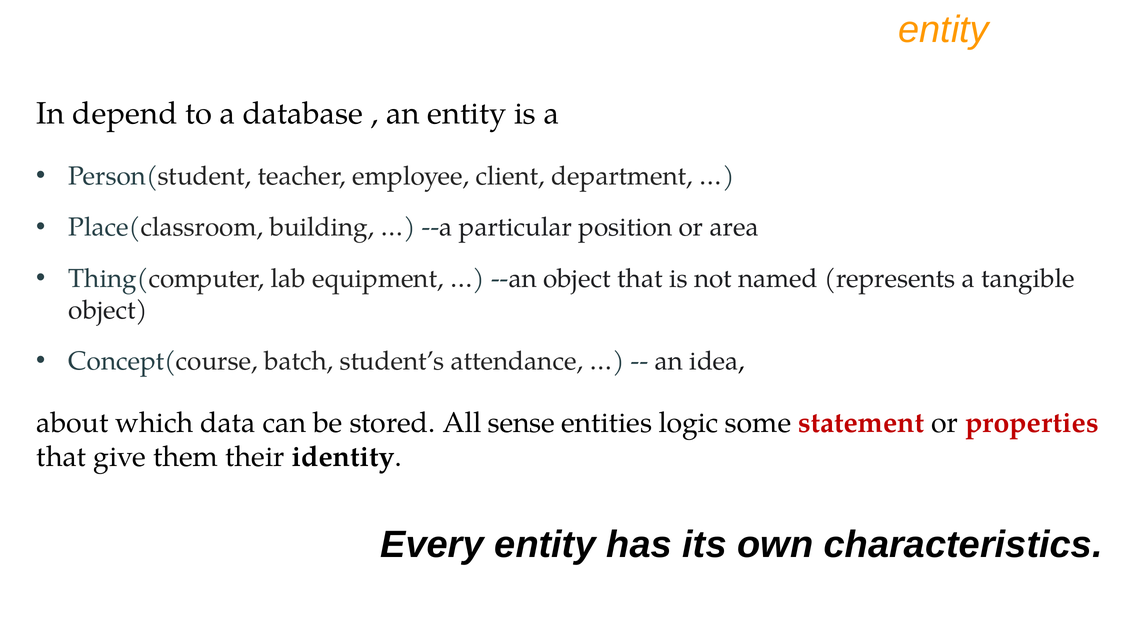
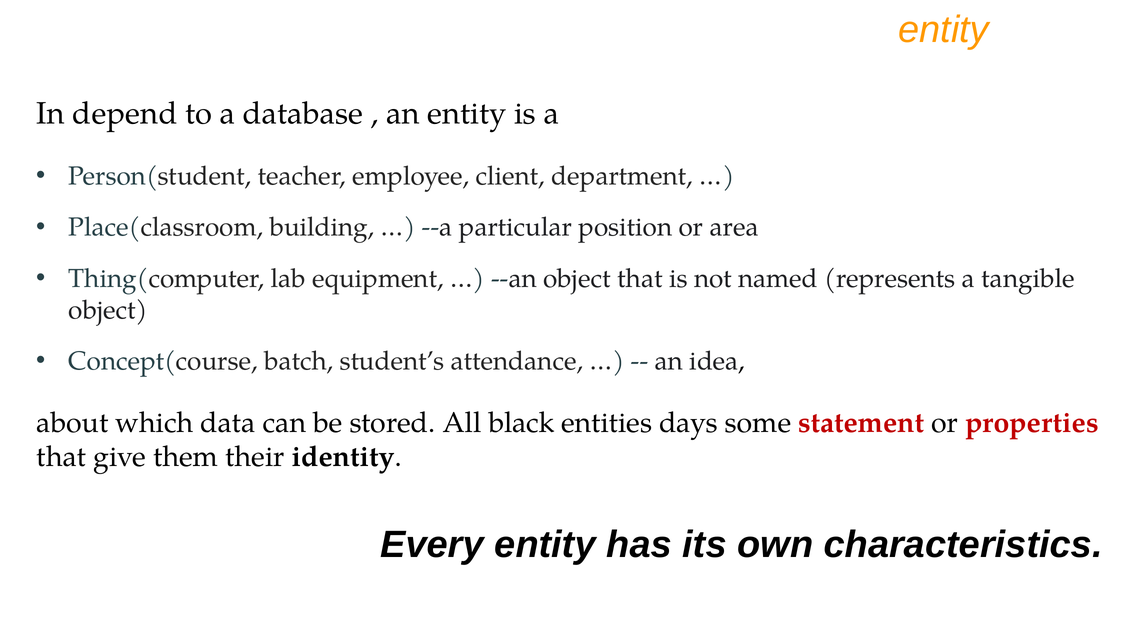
sense: sense -> black
logic: logic -> days
